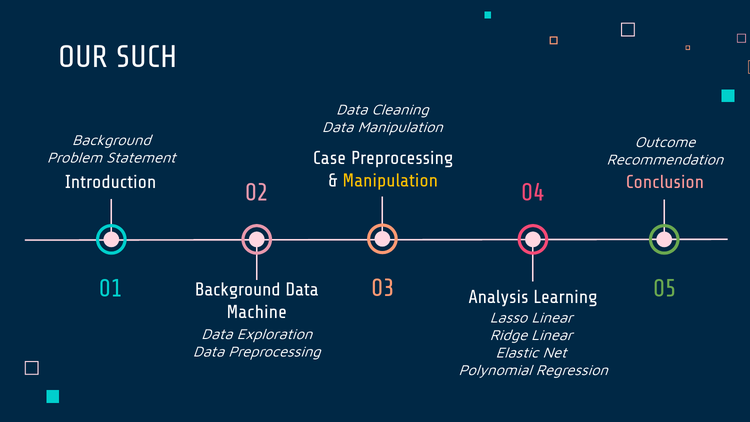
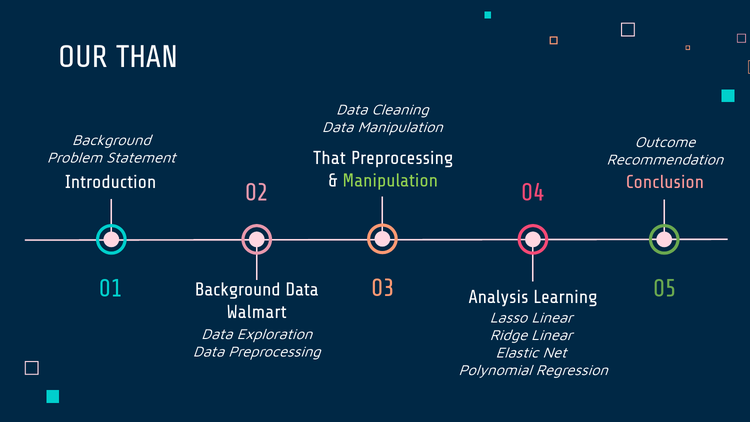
SUCH: SUCH -> THAN
Case: Case -> That
Manipulation at (390, 180) colour: yellow -> light green
Machine: Machine -> Walmart
